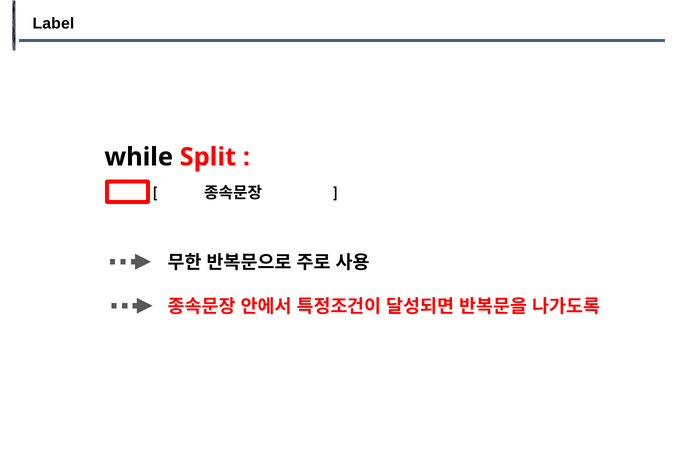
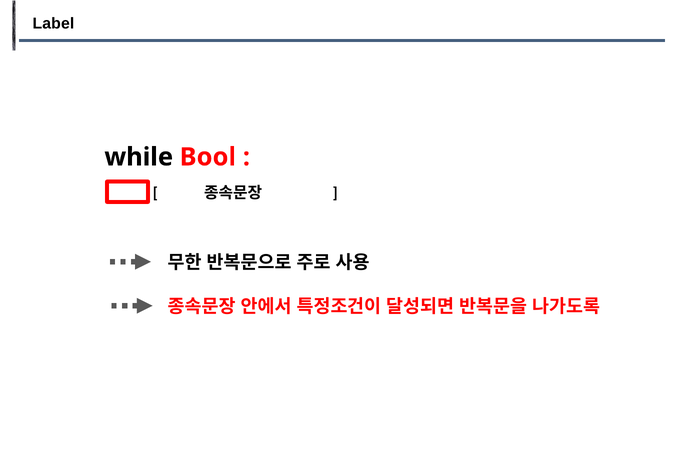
Split: Split -> Bool
